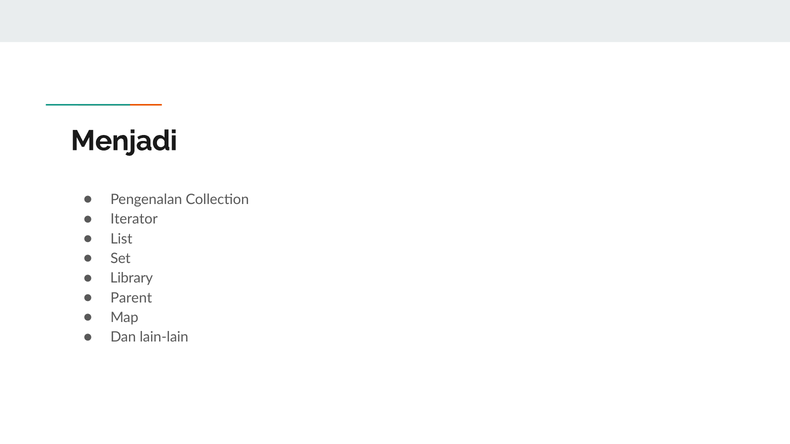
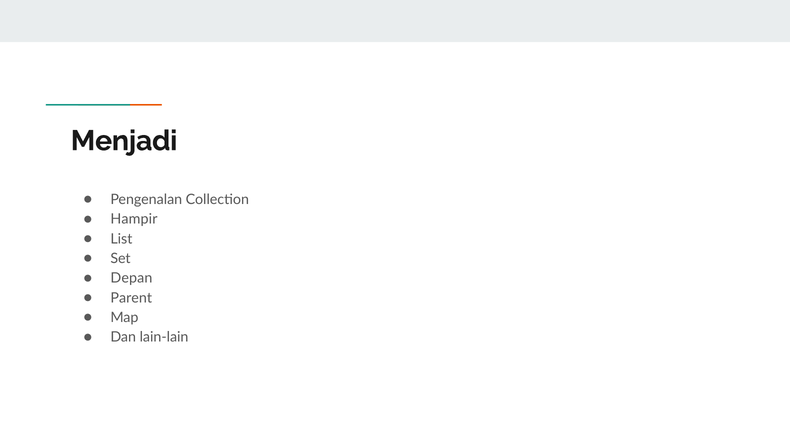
Iterator: Iterator -> Hampir
Library: Library -> Depan
